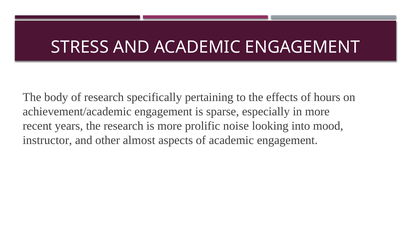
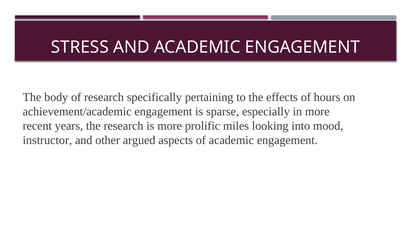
noise: noise -> miles
almost: almost -> argued
